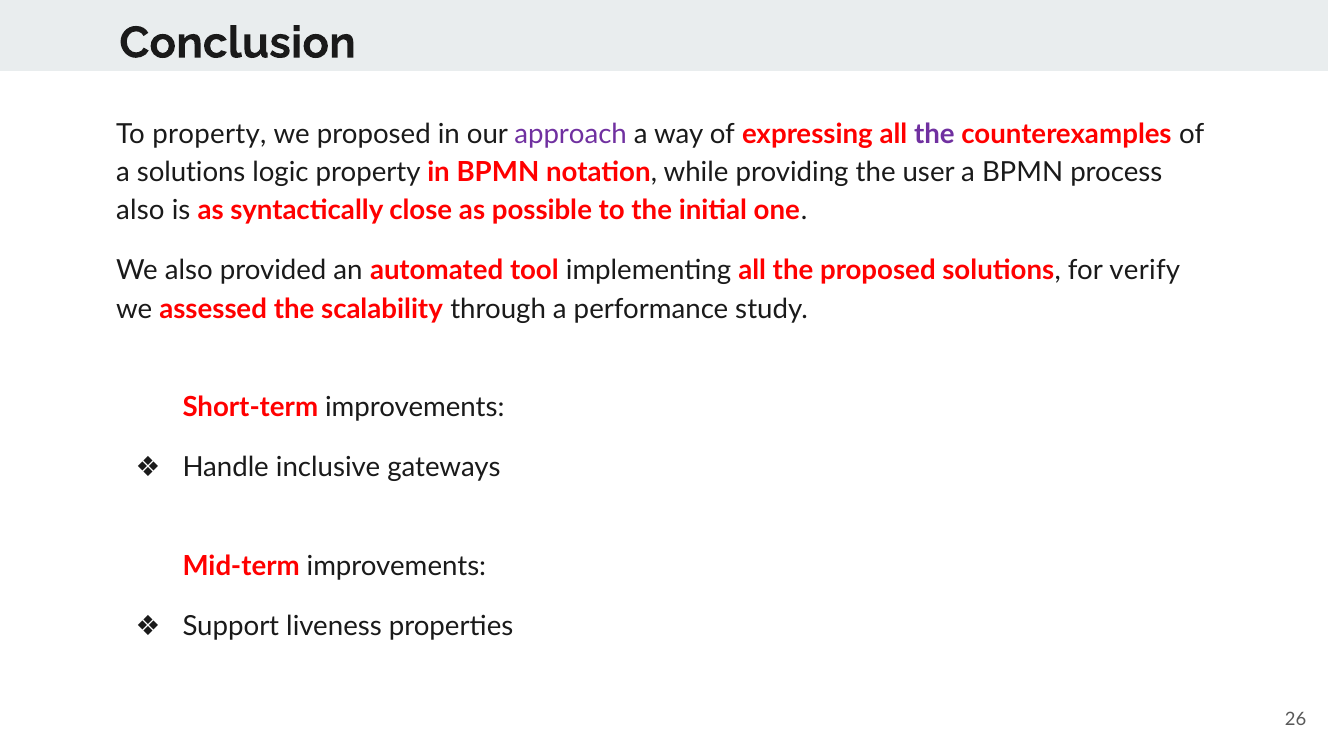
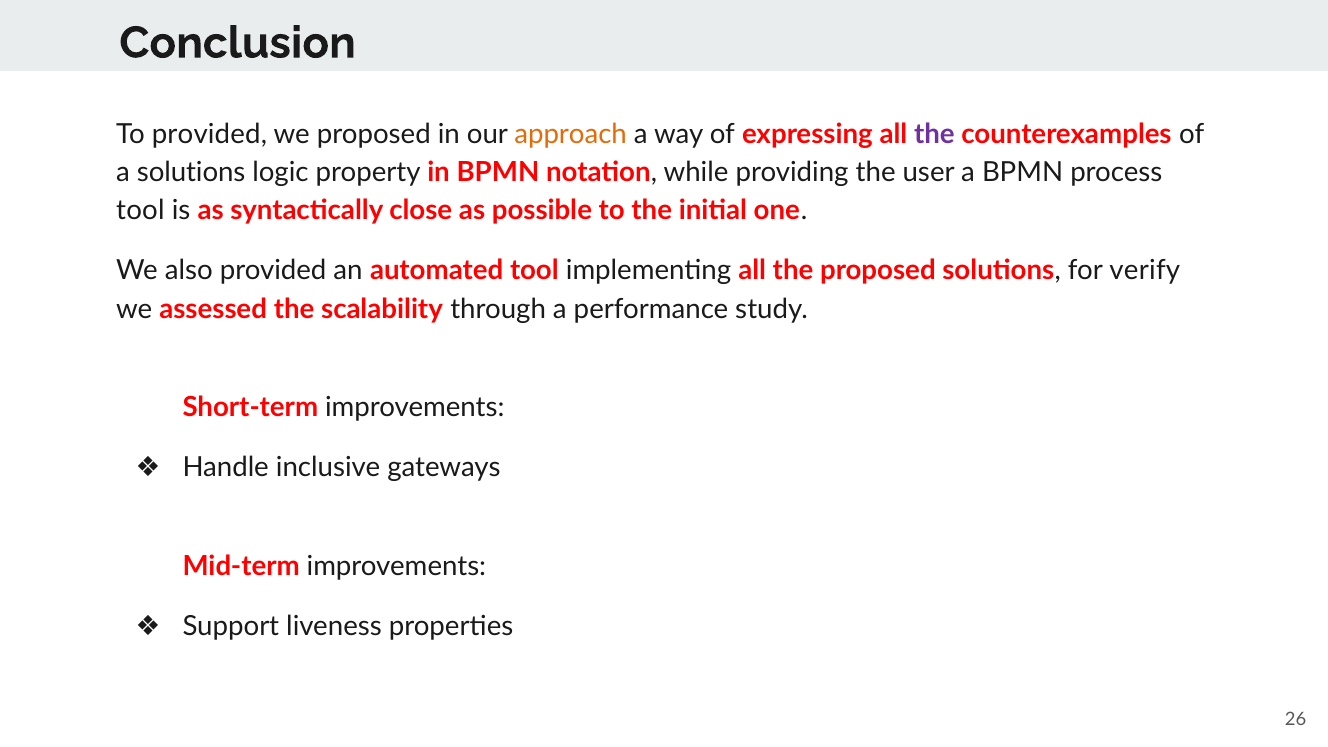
To property: property -> provided
approach colour: purple -> orange
also at (140, 211): also -> tool
